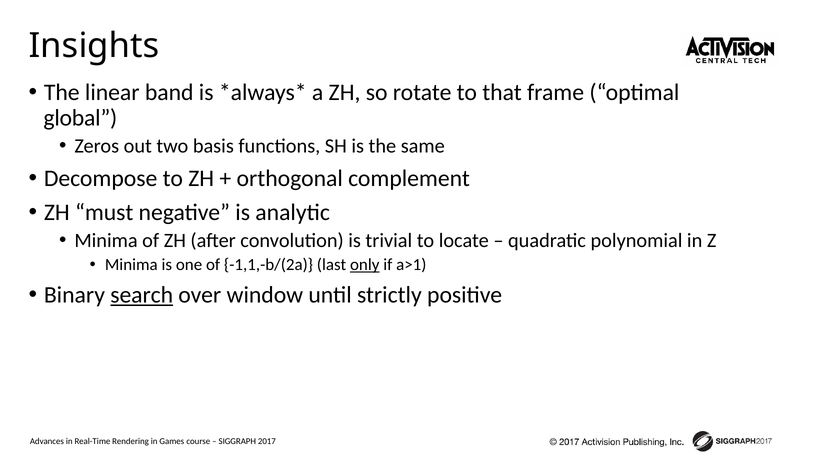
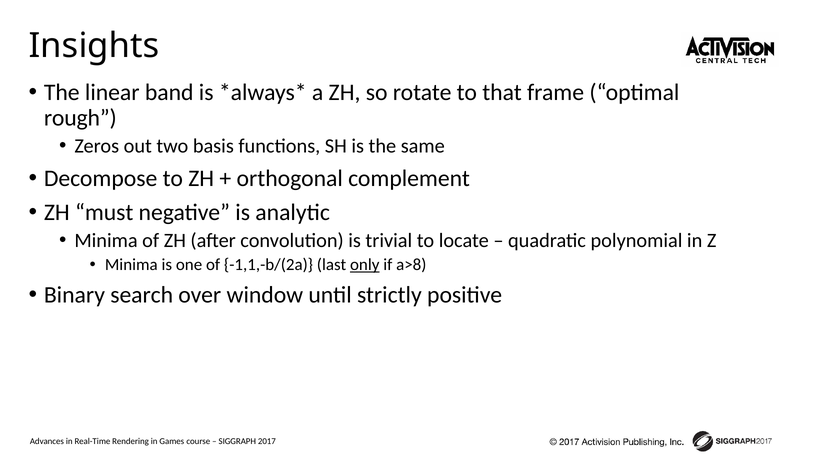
global: global -> rough
a>1: a>1 -> a>8
search underline: present -> none
